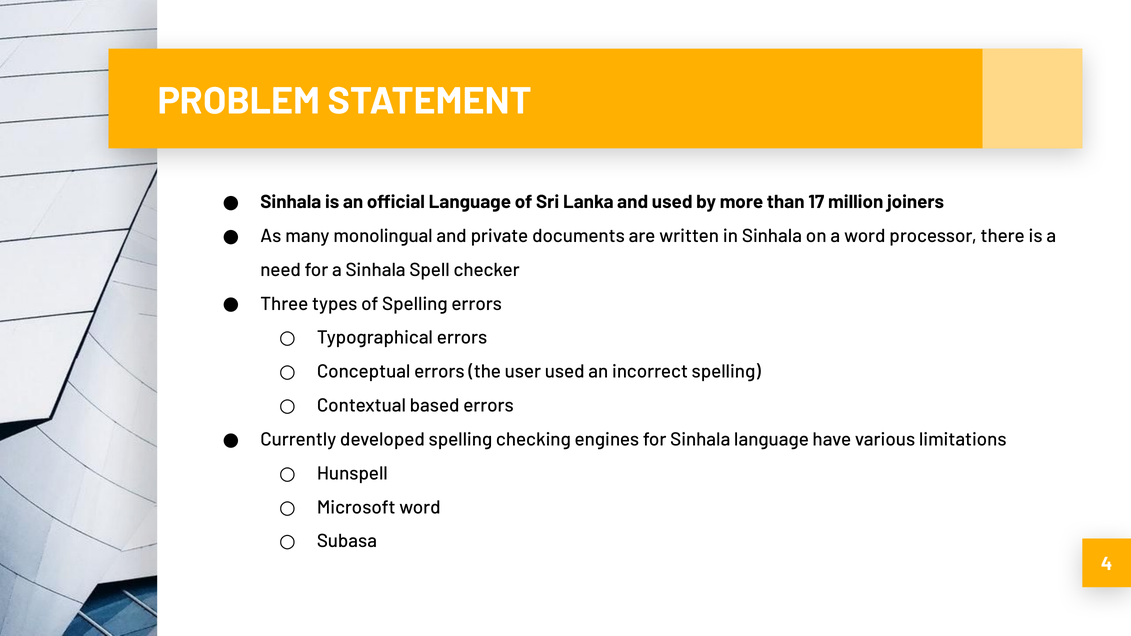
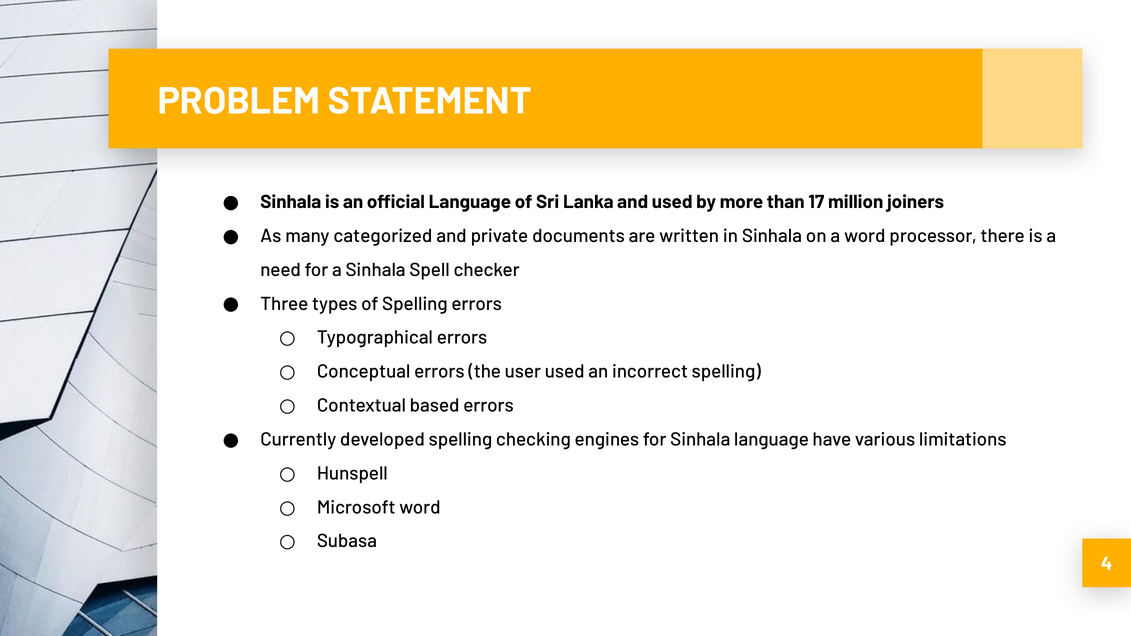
monolingual: monolingual -> categorized
